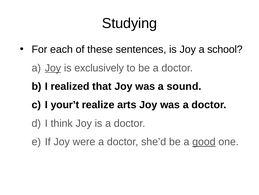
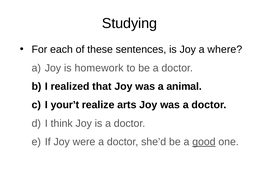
school: school -> where
Joy at (53, 68) underline: present -> none
exclusively: exclusively -> homework
sound: sound -> animal
